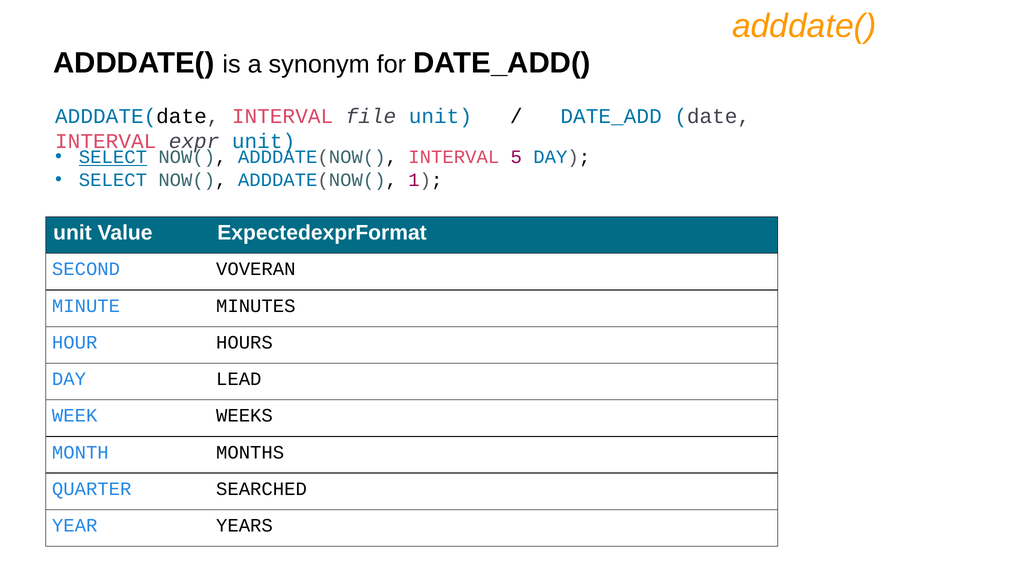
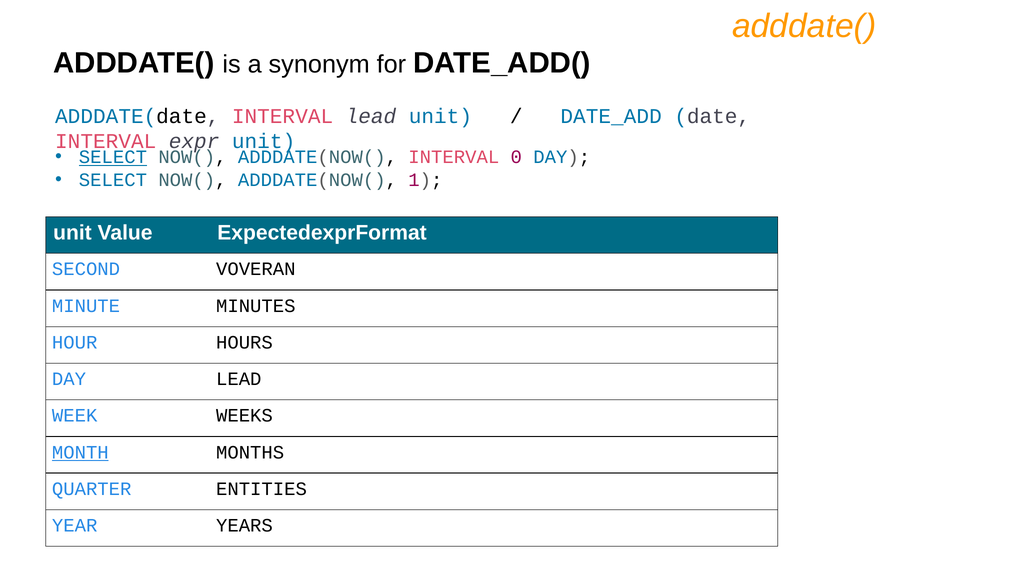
INTERVAL file: file -> lead
5: 5 -> 0
MONTH underline: none -> present
SEARCHED: SEARCHED -> ENTITIES
